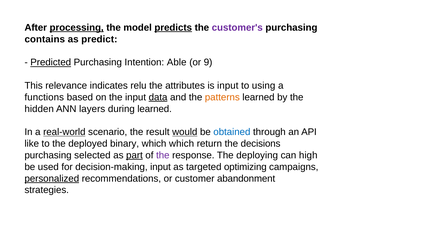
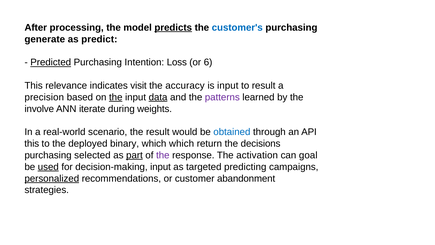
processing underline: present -> none
customer's colour: purple -> blue
contains: contains -> generate
Able: Able -> Loss
9: 9 -> 6
relu: relu -> visit
attributes: attributes -> accuracy
to using: using -> result
functions: functions -> precision
the at (116, 97) underline: none -> present
patterns colour: orange -> purple
hidden: hidden -> involve
layers: layers -> iterate
during learned: learned -> weights
real-world underline: present -> none
would underline: present -> none
like at (32, 143): like -> this
deploying: deploying -> activation
high: high -> goal
used underline: none -> present
optimizing: optimizing -> predicting
